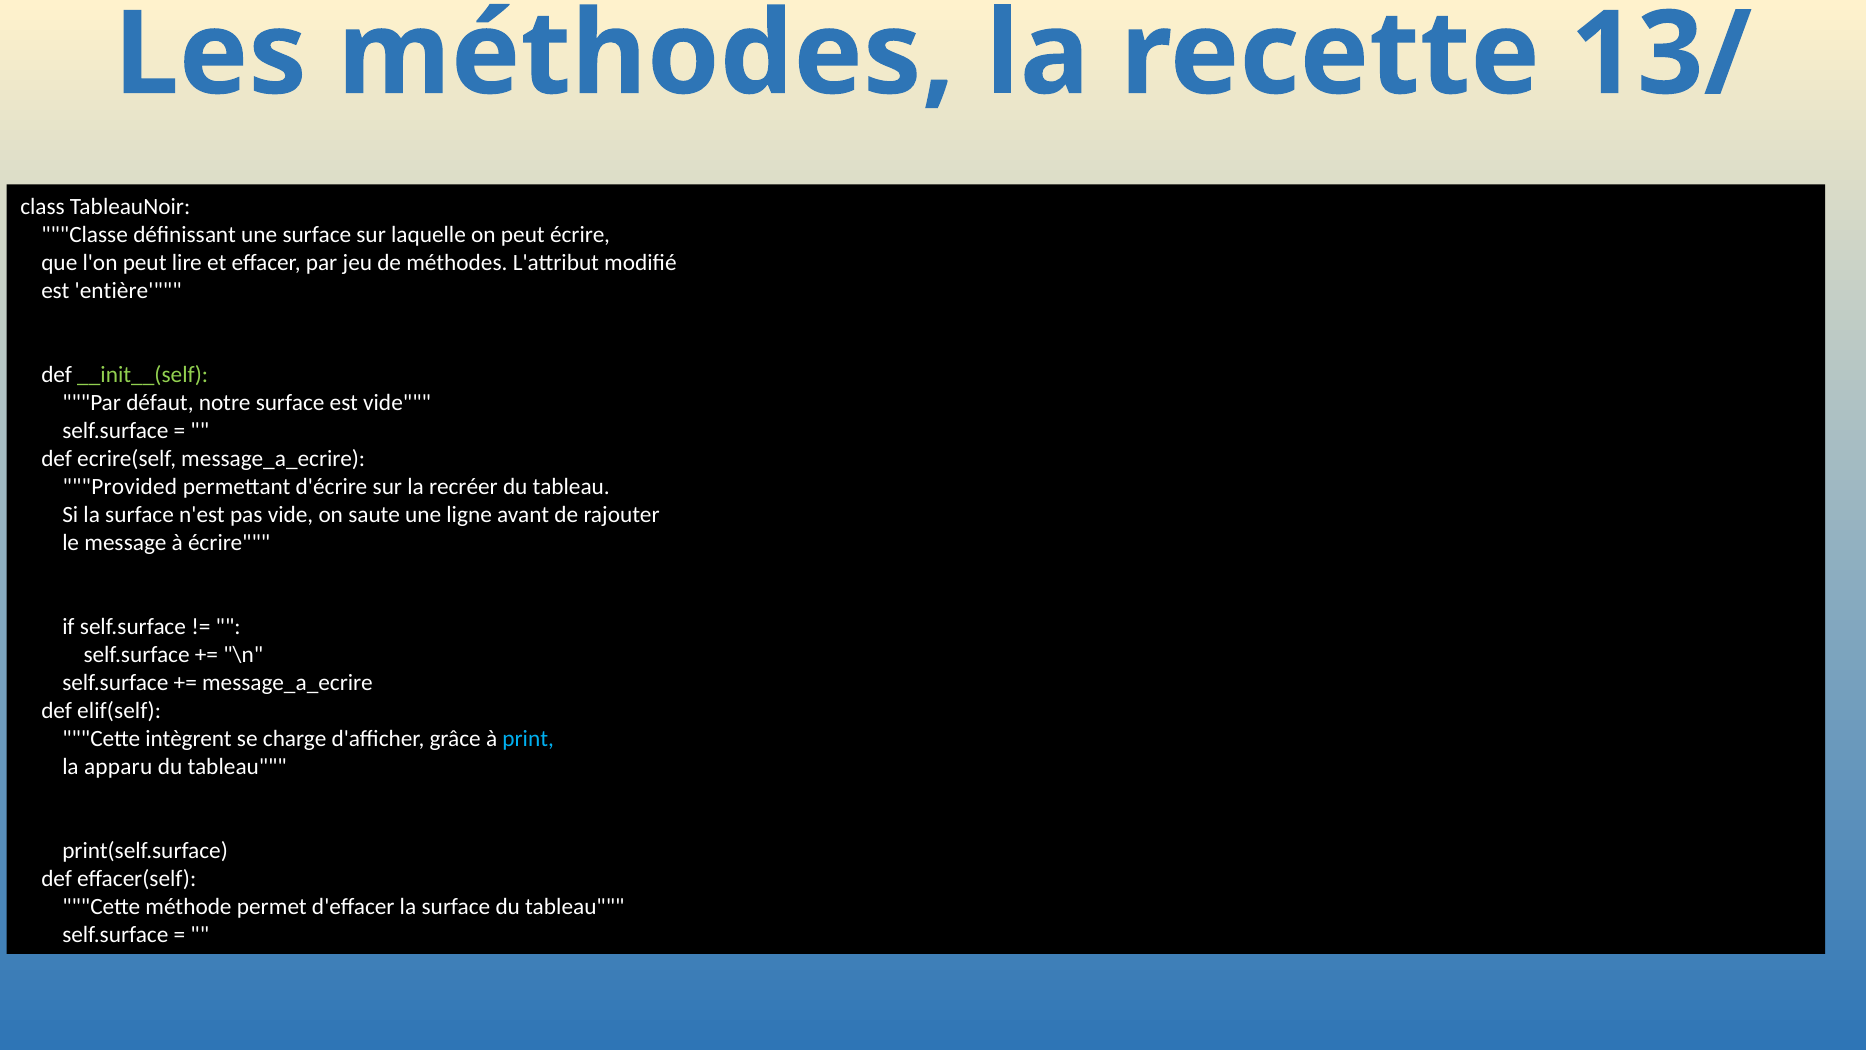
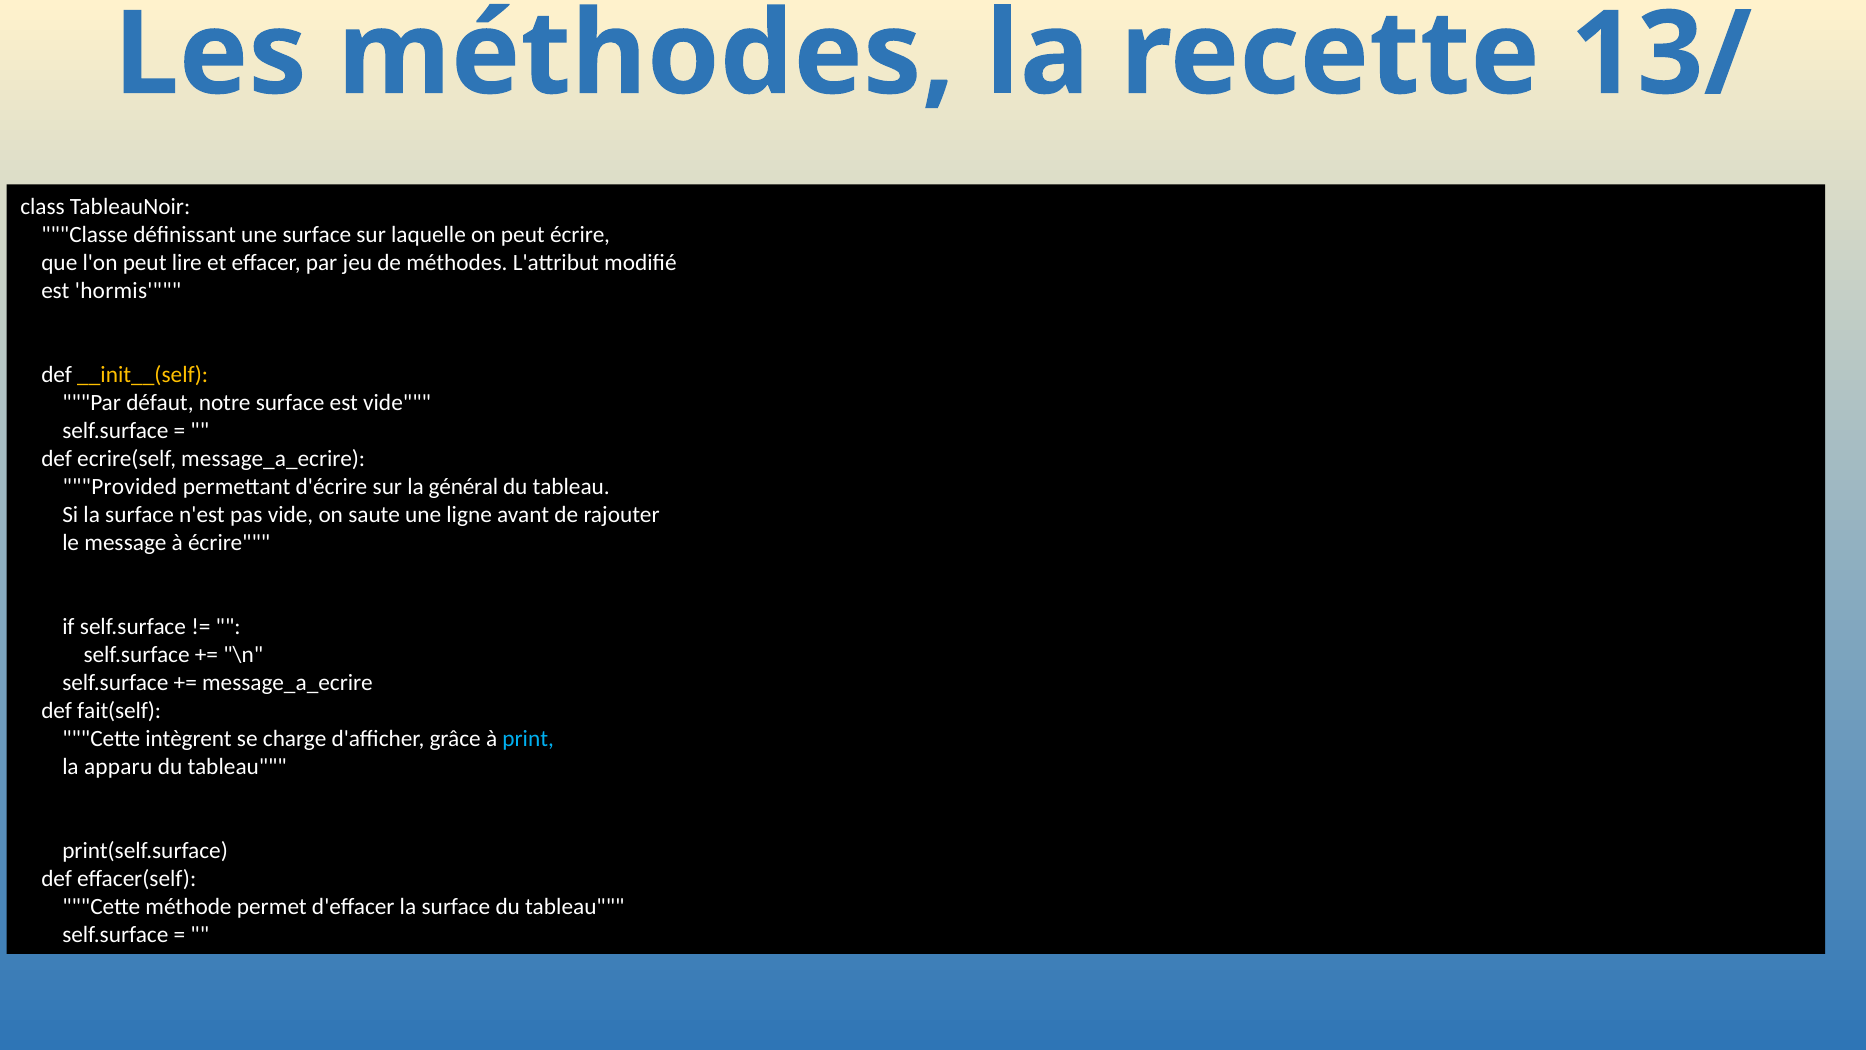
entière: entière -> hormis
__init__(self colour: light green -> yellow
recréer: recréer -> général
elif(self: elif(self -> fait(self
